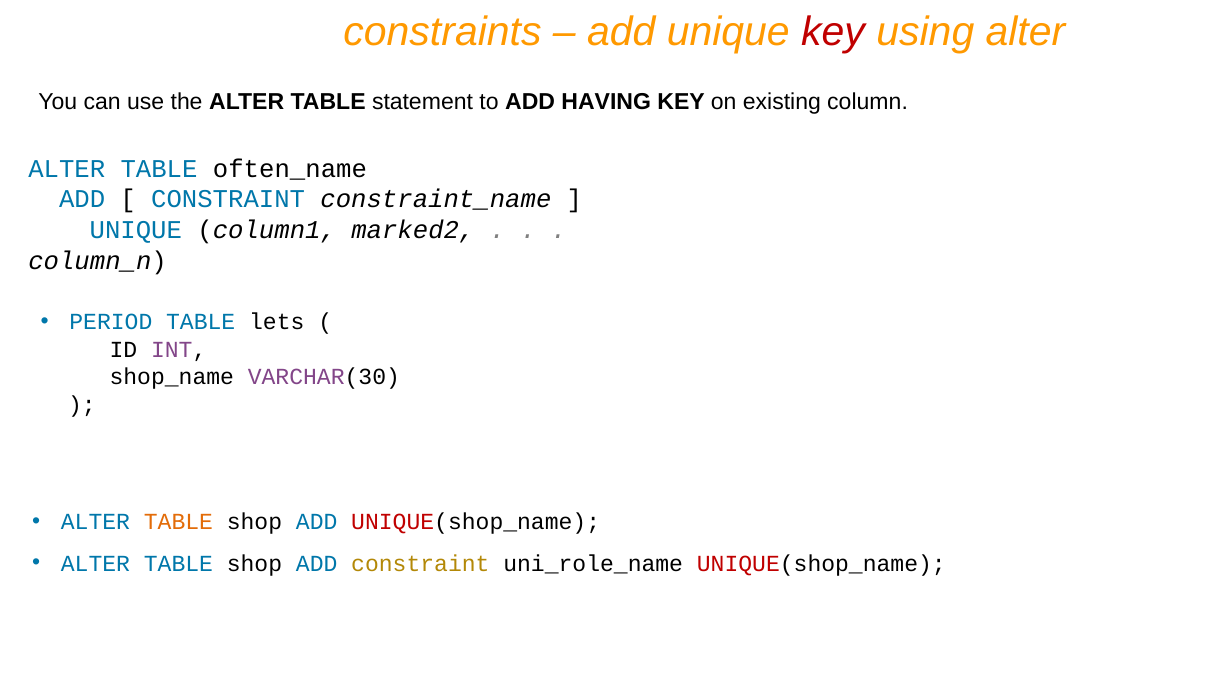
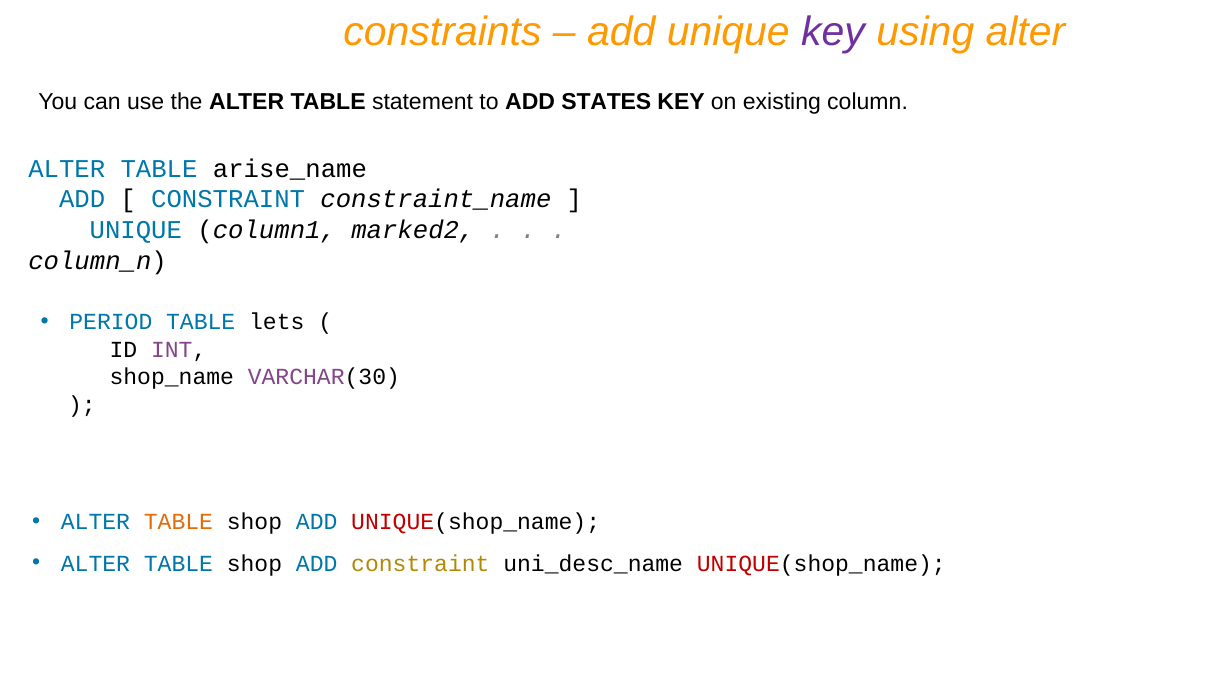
key at (833, 32) colour: red -> purple
HAVING: HAVING -> STATES
often_name: often_name -> arise_name
uni_role_name: uni_role_name -> uni_desc_name
